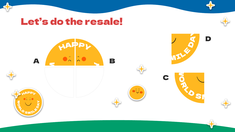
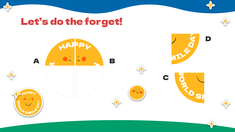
resale: resale -> forget
